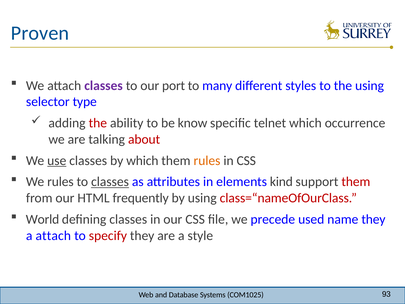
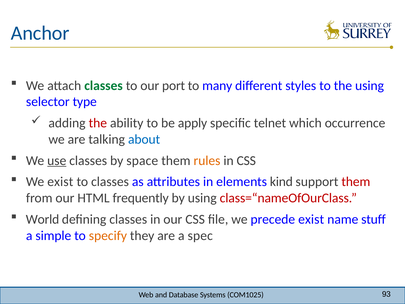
Proven: Proven -> Anchor
classes at (104, 85) colour: purple -> green
know: know -> apply
about colour: red -> blue
by which: which -> space
We rules: rules -> exist
classes at (110, 182) underline: present -> none
precede used: used -> exist
name they: they -> stuff
a attach: attach -> simple
specify colour: red -> orange
style: style -> spec
